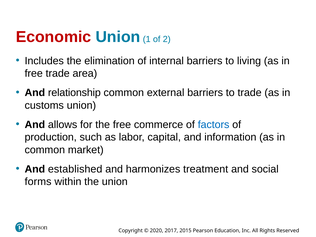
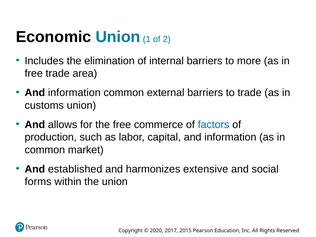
Economic colour: red -> black
living: living -> more
relationship at (74, 93): relationship -> information
treatment: treatment -> extensive
